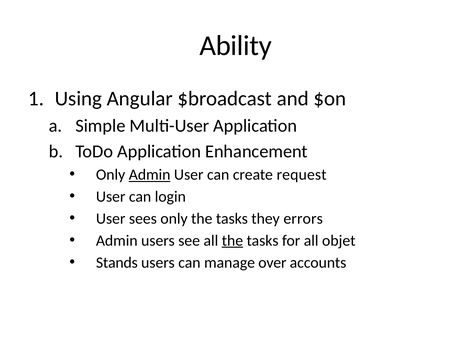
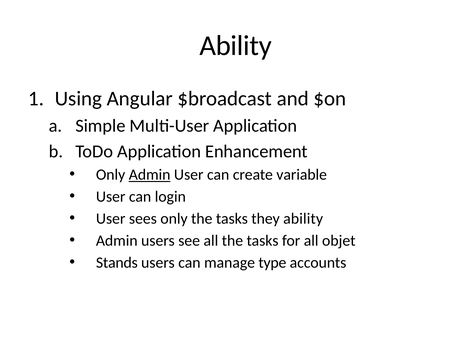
request: request -> variable
they errors: errors -> ability
the at (232, 241) underline: present -> none
over: over -> type
